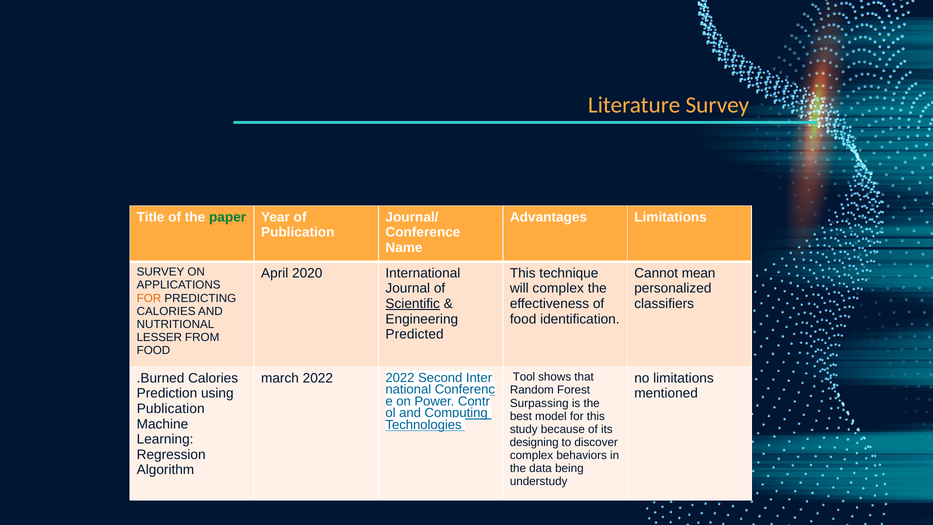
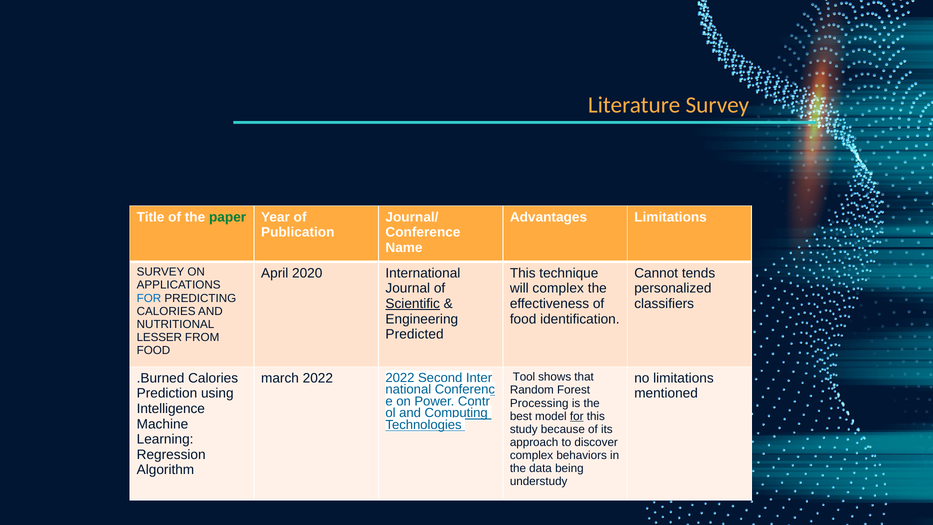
mean: mean -> tends
FOR at (149, 298) colour: orange -> blue
Surpassing: Surpassing -> Processing
Publication at (171, 409): Publication -> Intelligence
for at (577, 416) underline: none -> present
designing: designing -> approach
